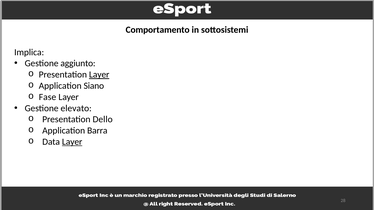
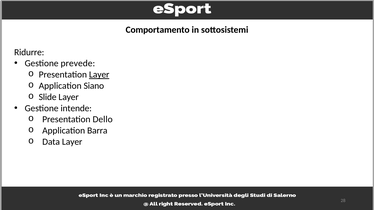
Implica: Implica -> Ridurre
aggiunto: aggiunto -> prevede
Fase: Fase -> Slide
elevato: elevato -> intende
Layer at (72, 142) underline: present -> none
